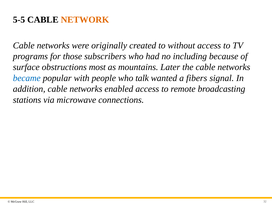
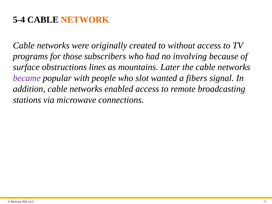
5-5: 5-5 -> 5-4
including: including -> involving
most: most -> lines
became colour: blue -> purple
talk: talk -> slot
